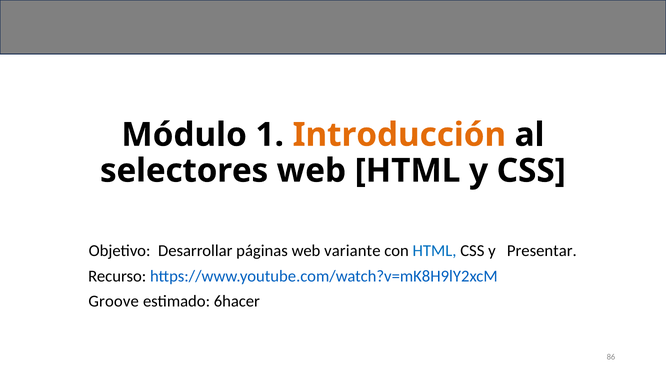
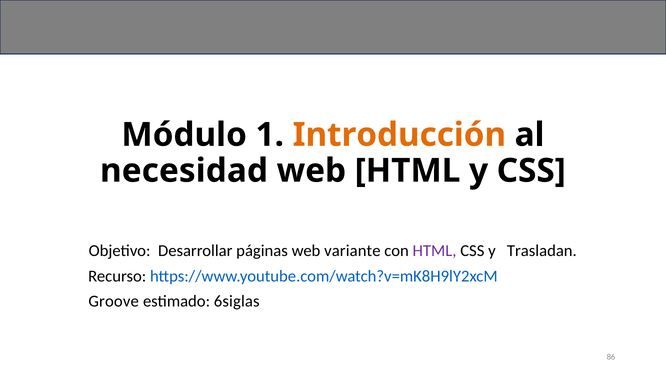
selectores: selectores -> necesidad
HTML at (435, 251) colour: blue -> purple
Presentar: Presentar -> Trasladan
6hacer: 6hacer -> 6siglas
